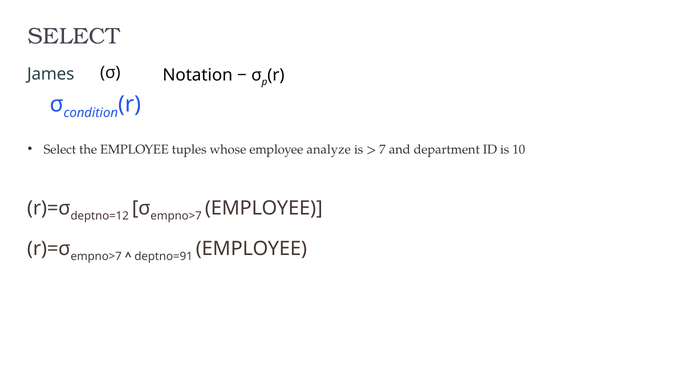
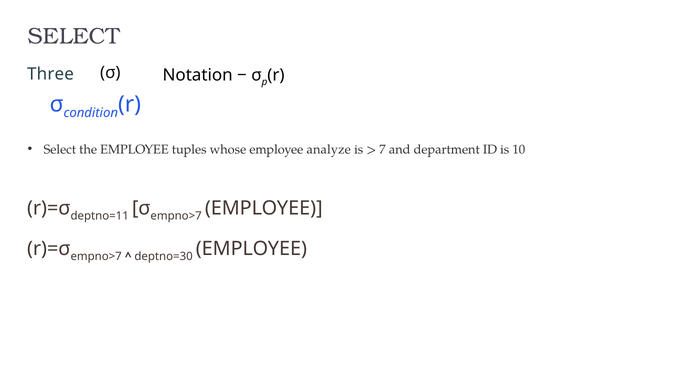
James: James -> Three
deptno=12: deptno=12 -> deptno=11
deptno=91: deptno=91 -> deptno=30
